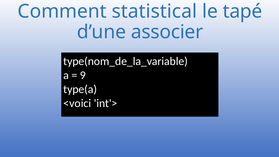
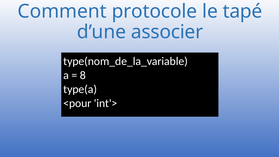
statistical: statistical -> protocole
9: 9 -> 8
<voici: <voici -> <pour
